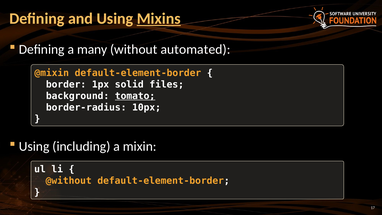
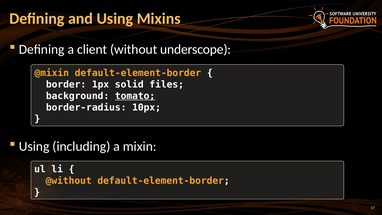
Mixins underline: present -> none
many: many -> client
automated: automated -> underscope
